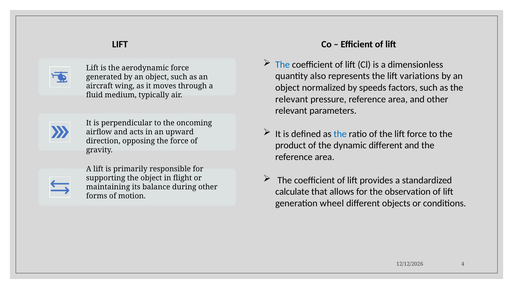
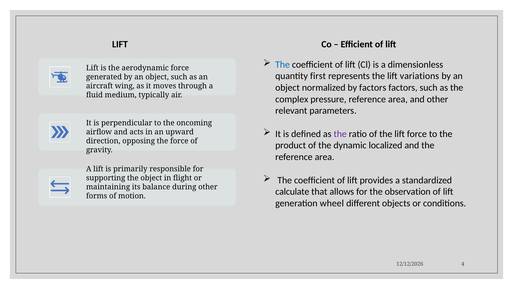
also: also -> first
by speeds: speeds -> factors
relevant at (292, 99): relevant -> complex
the at (340, 134) colour: blue -> purple
dynamic different: different -> localized
